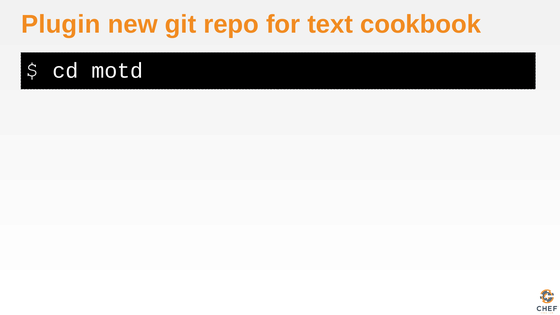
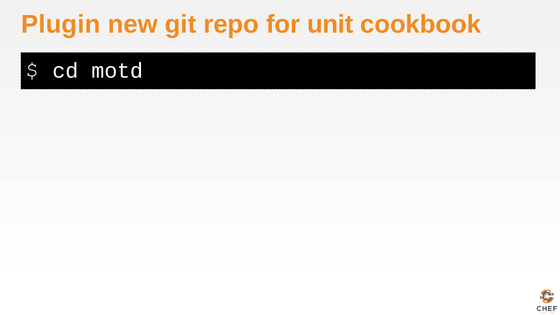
text: text -> unit
